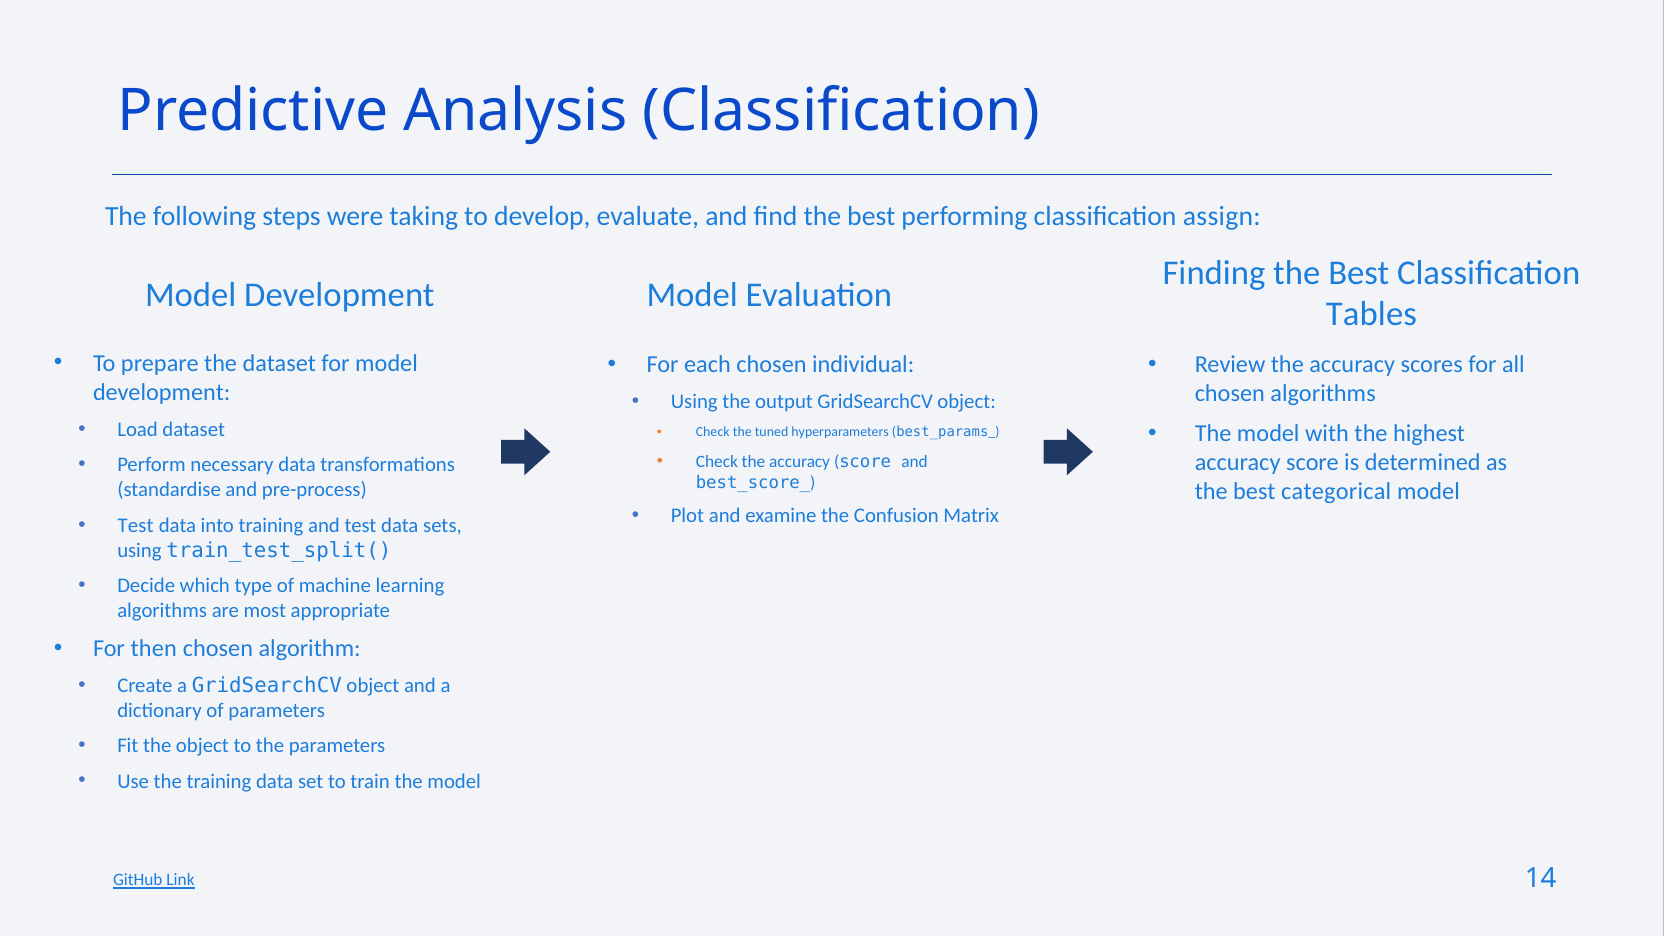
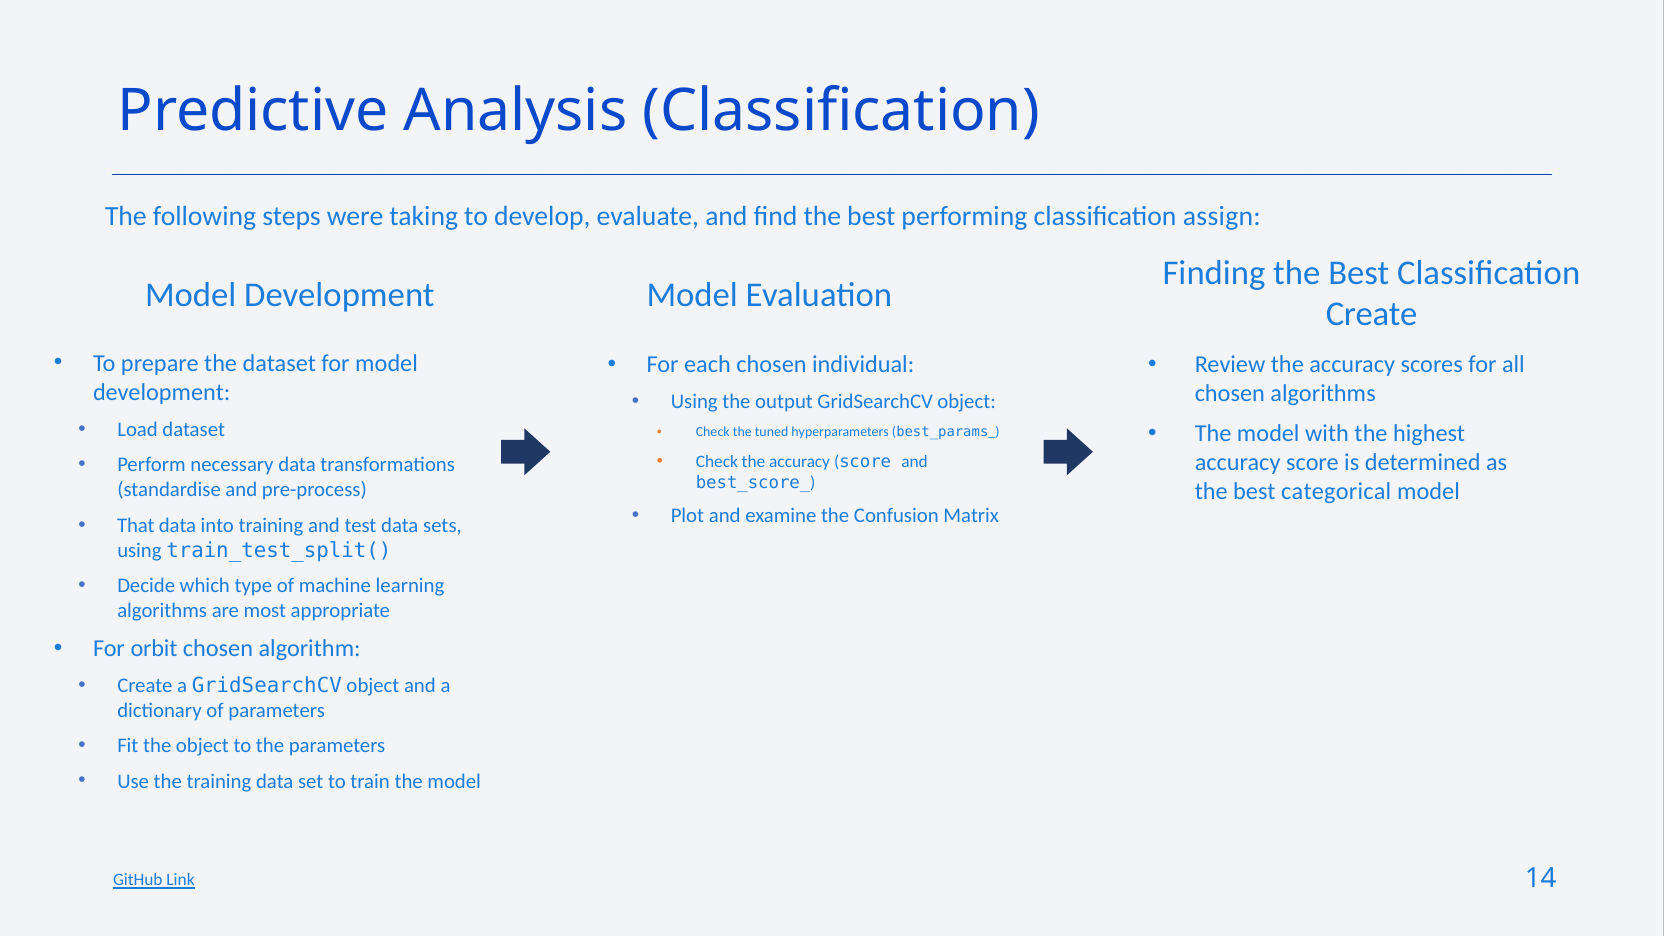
Tables at (1371, 314): Tables -> Create
Test at (136, 525): Test -> That
then: then -> orbit
